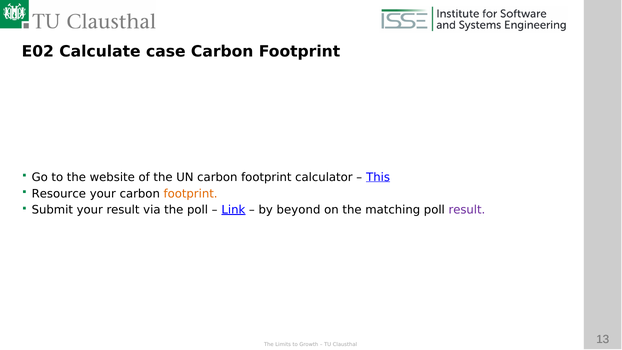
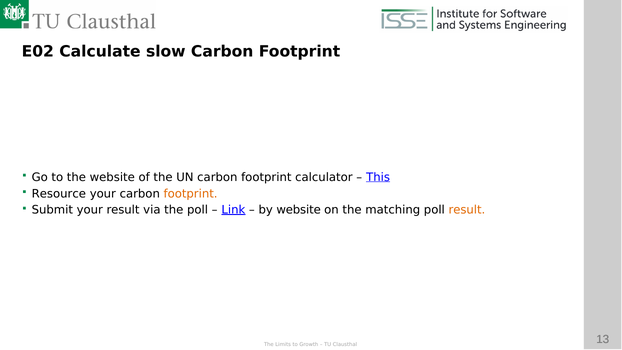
case: case -> slow
by beyond: beyond -> website
result at (467, 210) colour: purple -> orange
